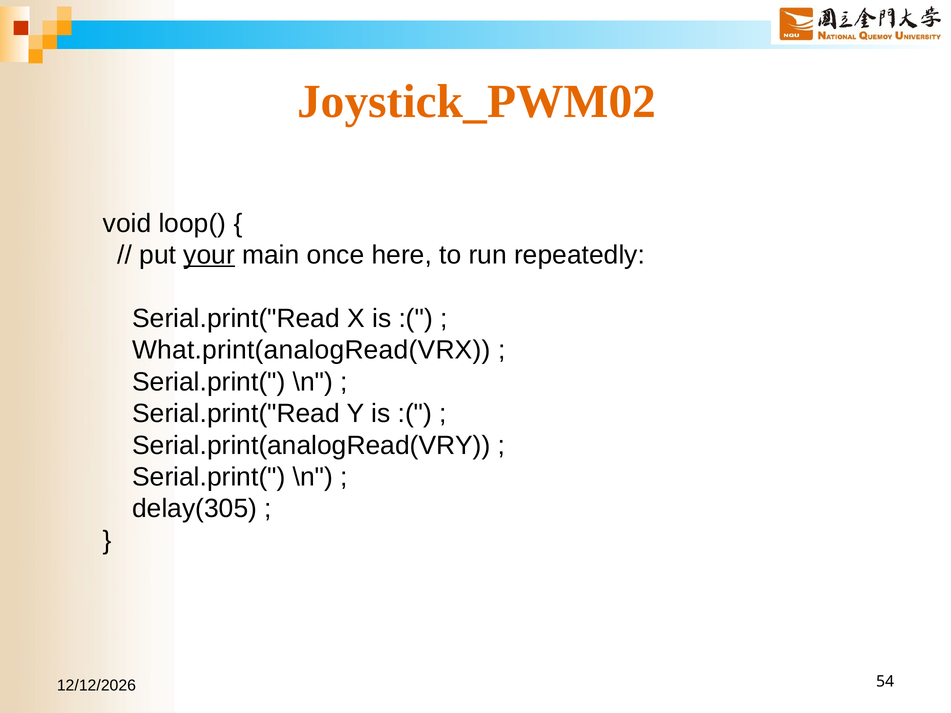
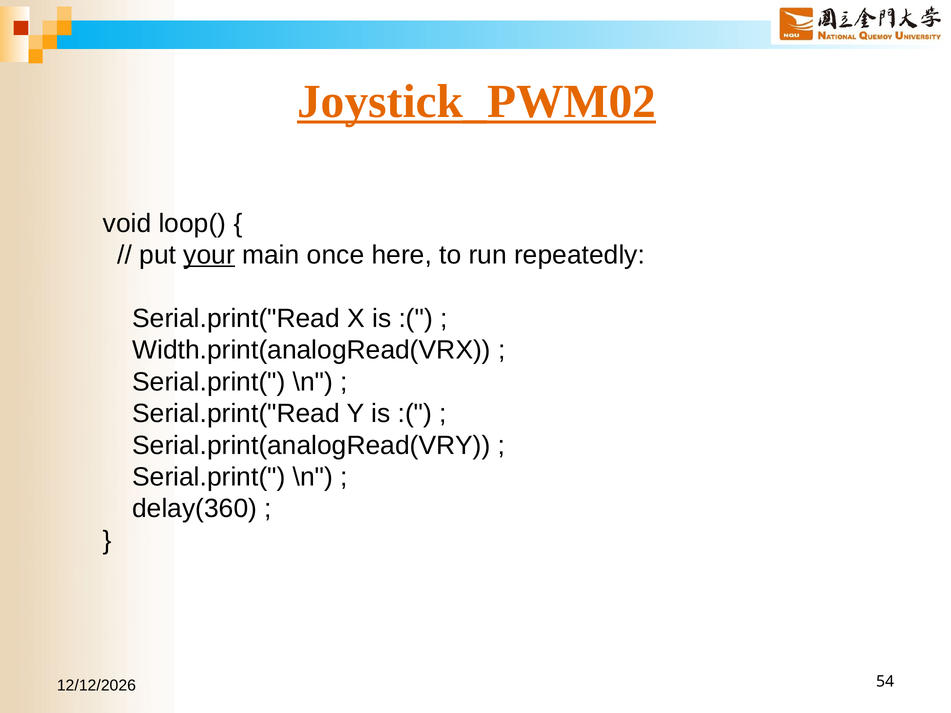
Joystick_PWM02 underline: none -> present
What.print(analogRead(VRX: What.print(analogRead(VRX -> Width.print(analogRead(VRX
delay(305: delay(305 -> delay(360
